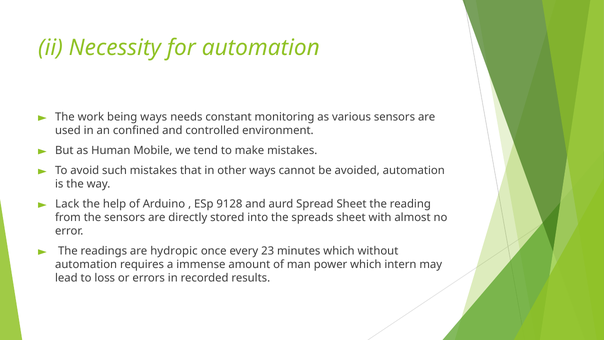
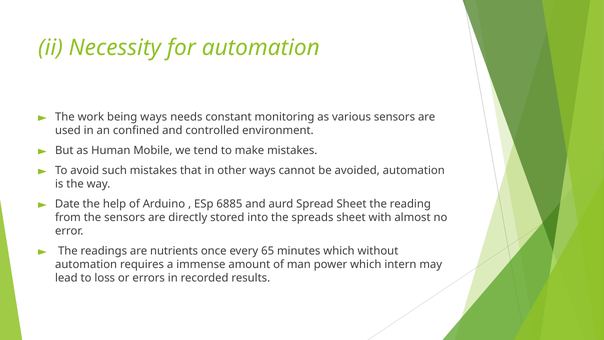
Lack: Lack -> Date
9128: 9128 -> 6885
hydropic: hydropic -> nutrients
23: 23 -> 65
